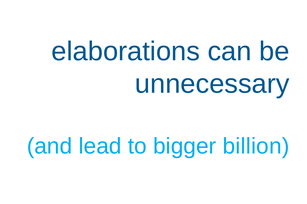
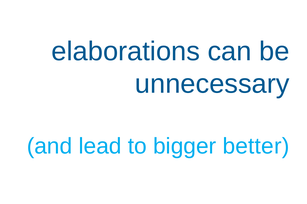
billion: billion -> better
